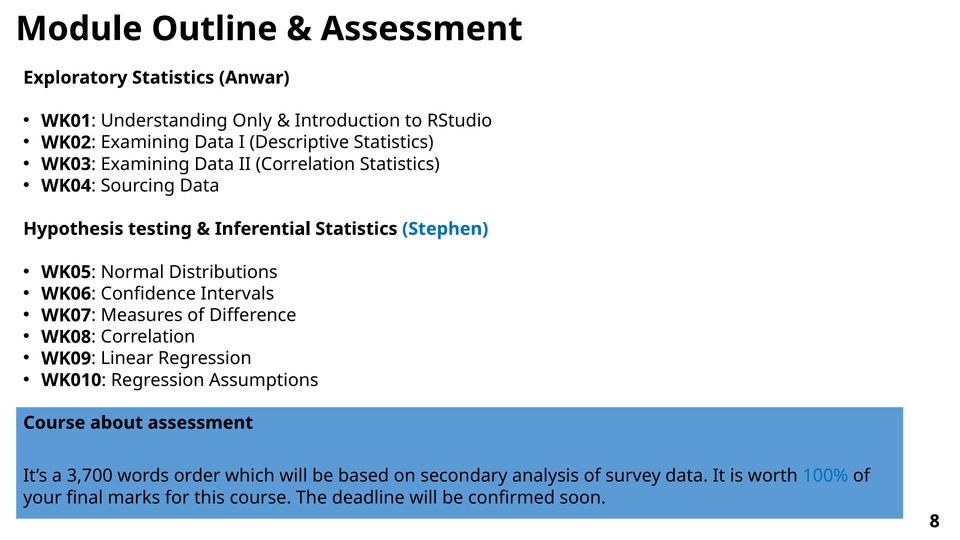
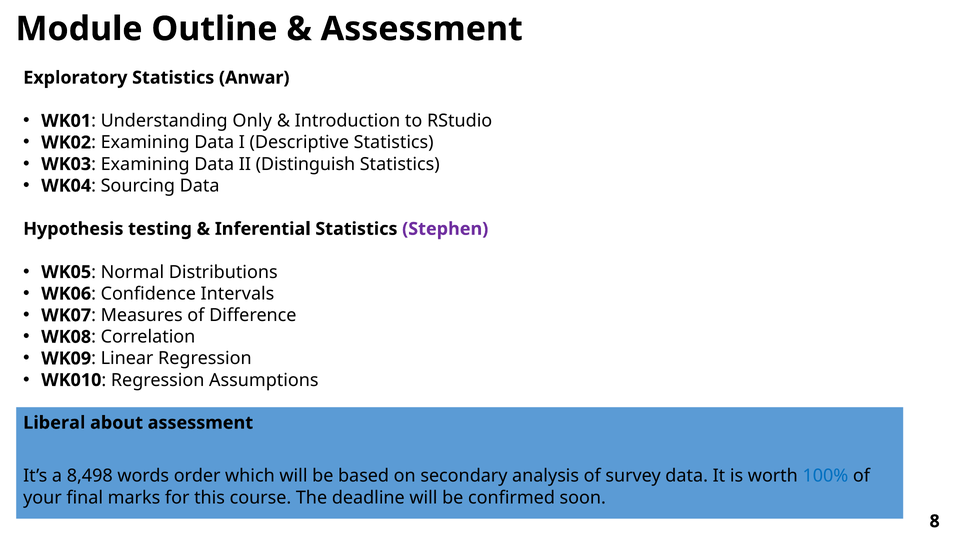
II Correlation: Correlation -> Distinguish
Stephen colour: blue -> purple
Course at (54, 423): Course -> Liberal
3,700: 3,700 -> 8,498
